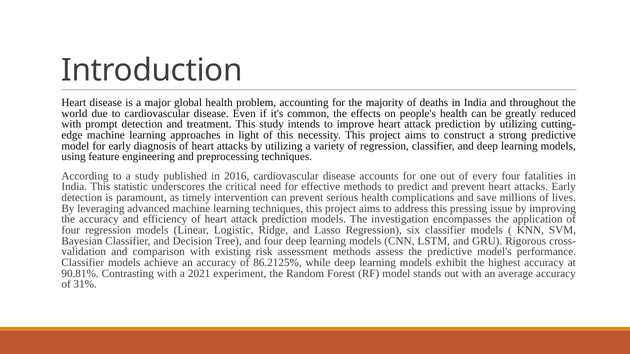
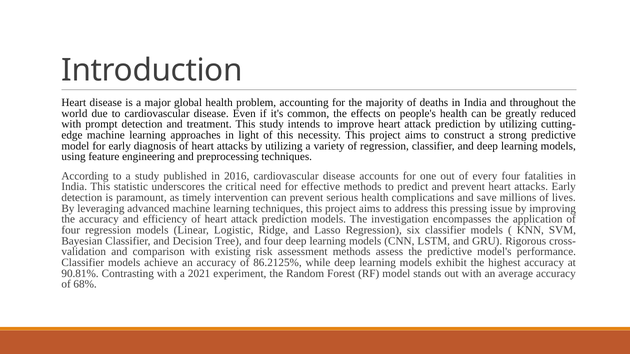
31%: 31% -> 68%
